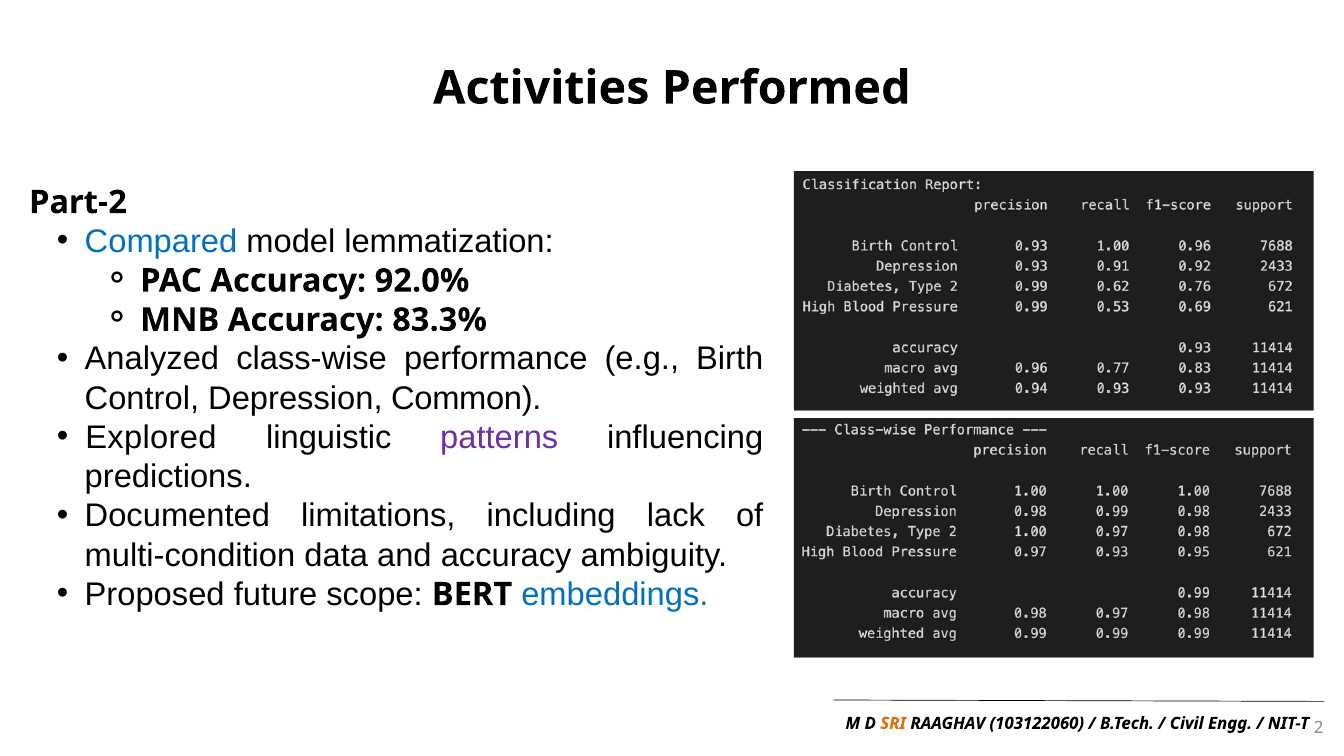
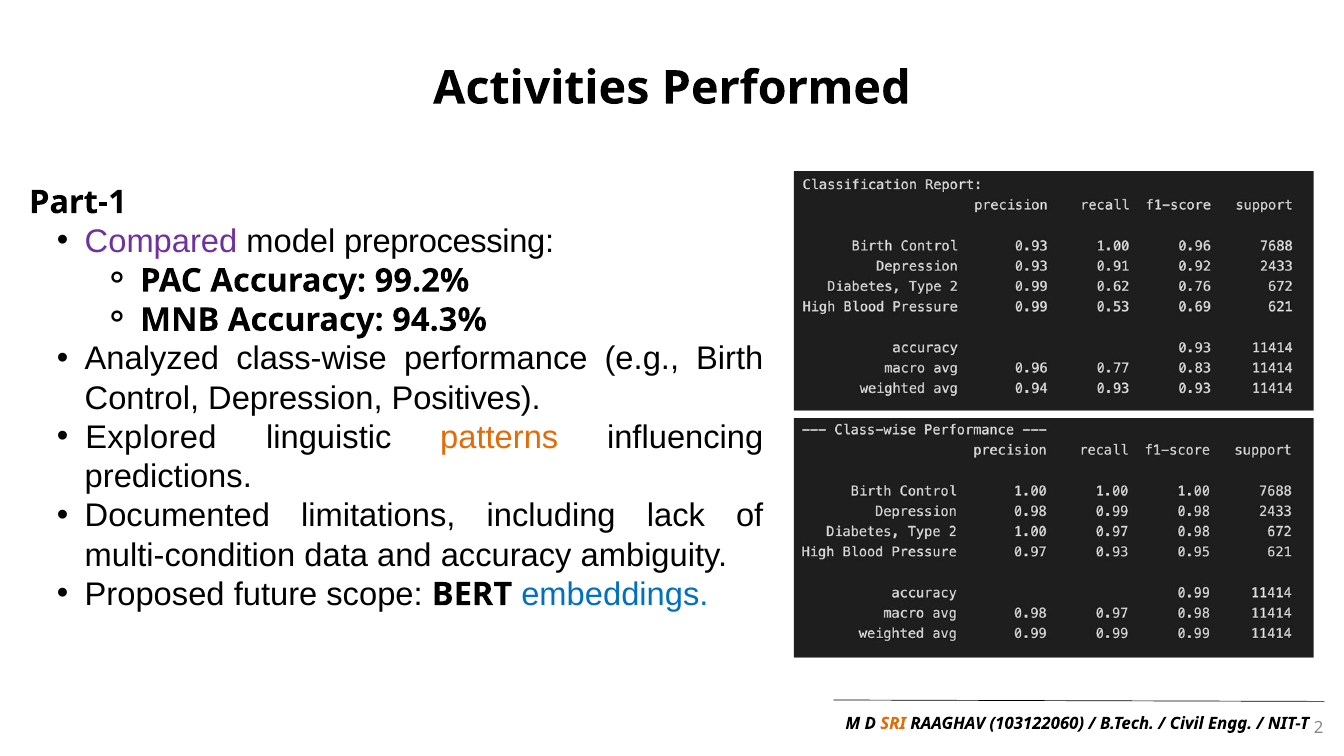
Part-2: Part-2 -> Part-1
Compared colour: blue -> purple
lemmatization: lemmatization -> preprocessing
92.0%: 92.0% -> 99.2%
83.3%: 83.3% -> 94.3%
Common: Common -> Positives
patterns colour: purple -> orange
